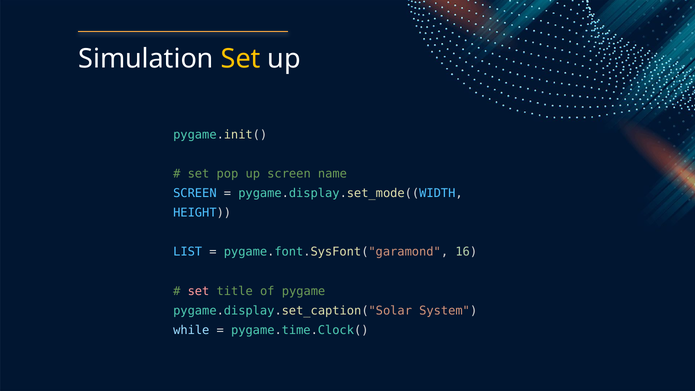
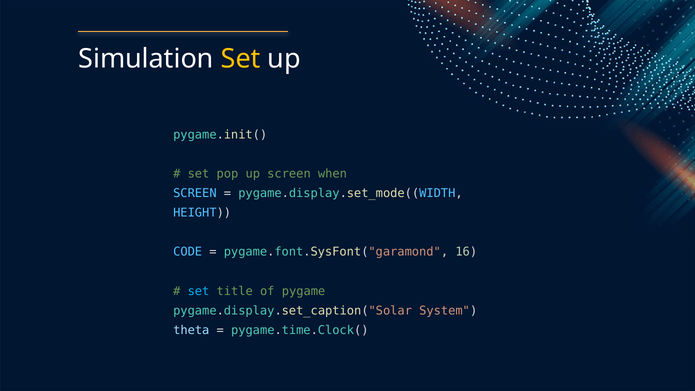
name: name -> when
LIST: LIST -> CODE
set at (199, 291) colour: pink -> light blue
while: while -> theta
